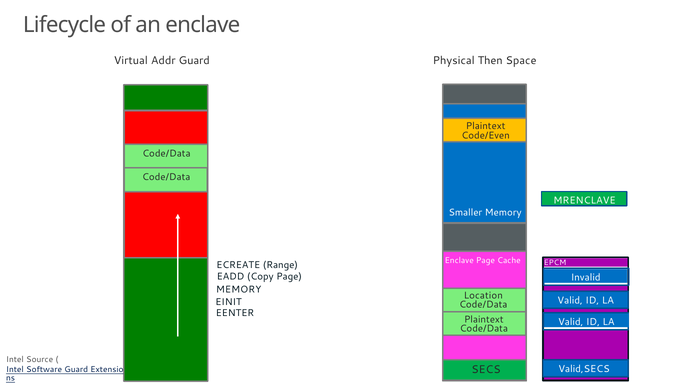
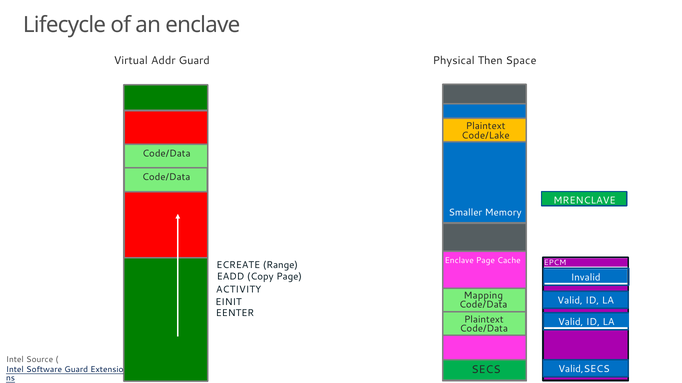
Code/Even: Code/Even -> Code/Lake
MEMORY at (239, 290): MEMORY -> ACTIVITY
Location: Location -> Mapping
